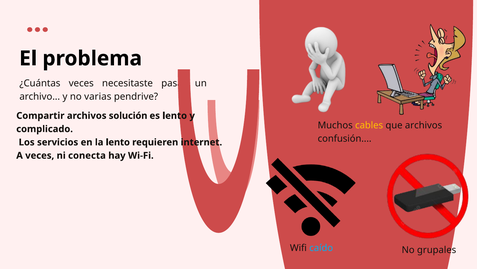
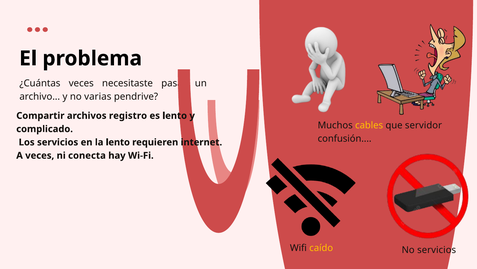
solución: solución -> registro
que archivos: archivos -> servidor
caído colour: light blue -> yellow
No grupales: grupales -> servicios
